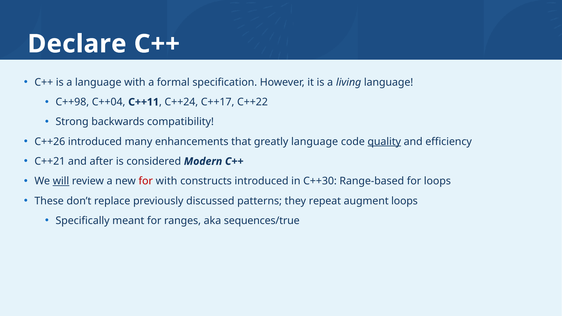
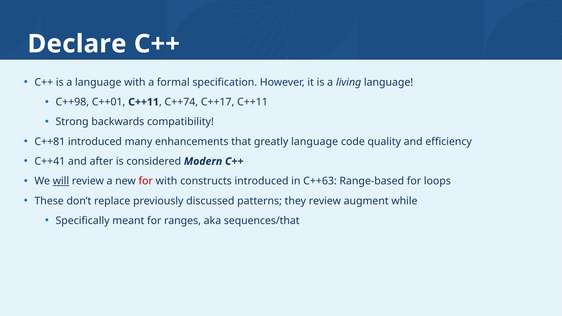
C++04: C++04 -> C++01
C++24: C++24 -> C++74
C++17 C++22: C++22 -> C++11
C++26: C++26 -> C++81
quality underline: present -> none
C++21: C++21 -> C++41
C++30: C++30 -> C++63
they repeat: repeat -> review
augment loops: loops -> while
sequences/true: sequences/true -> sequences/that
